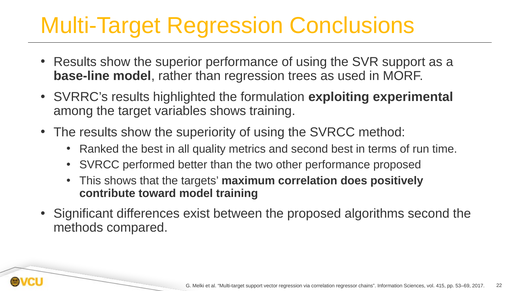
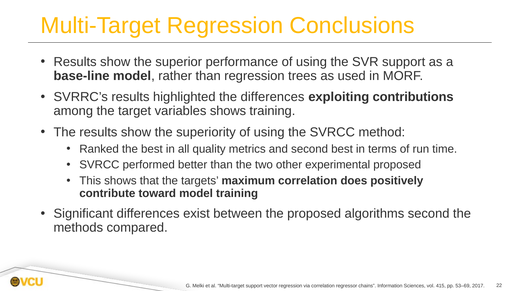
the formulation: formulation -> differences
experimental: experimental -> contributions
other performance: performance -> experimental
